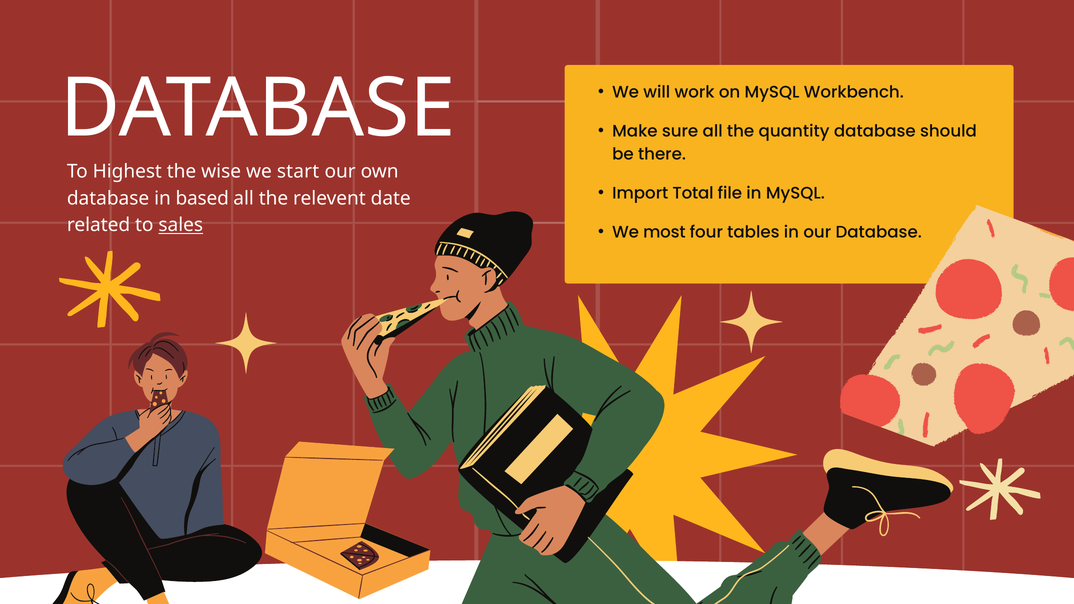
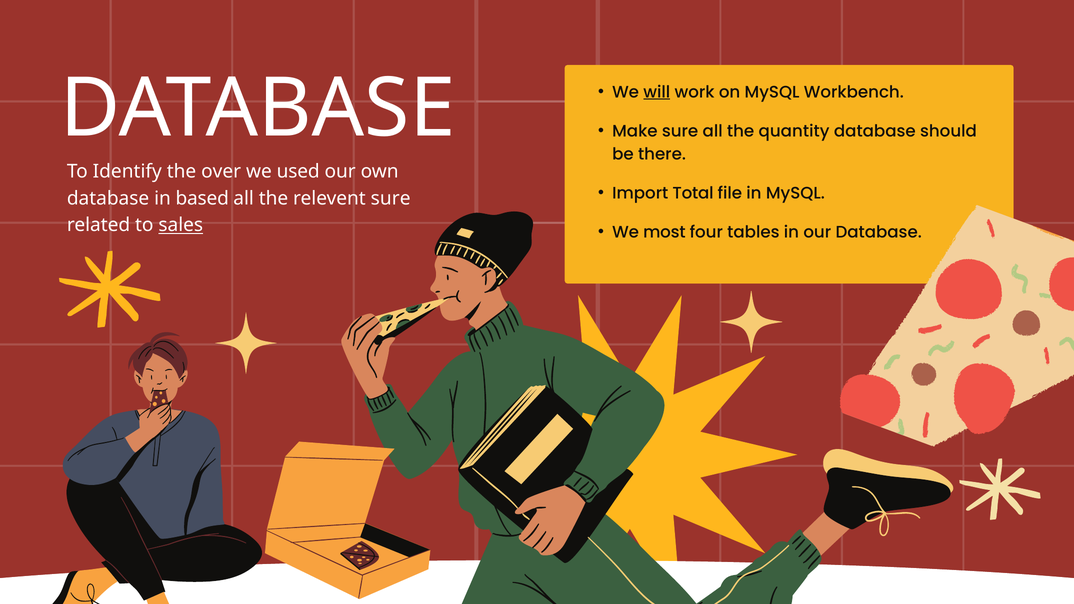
will underline: none -> present
Highest: Highest -> Identify
wise: wise -> over
start: start -> used
relevent date: date -> sure
